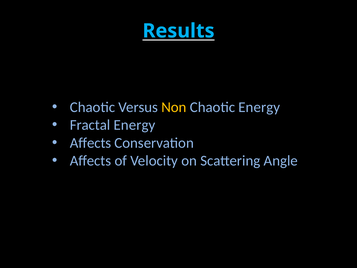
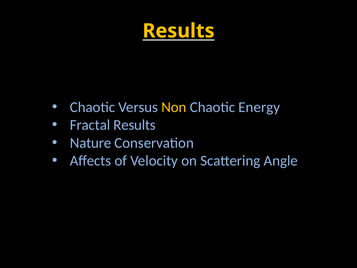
Results at (179, 31) colour: light blue -> yellow
Fractal Energy: Energy -> Results
Affects at (91, 143): Affects -> Nature
